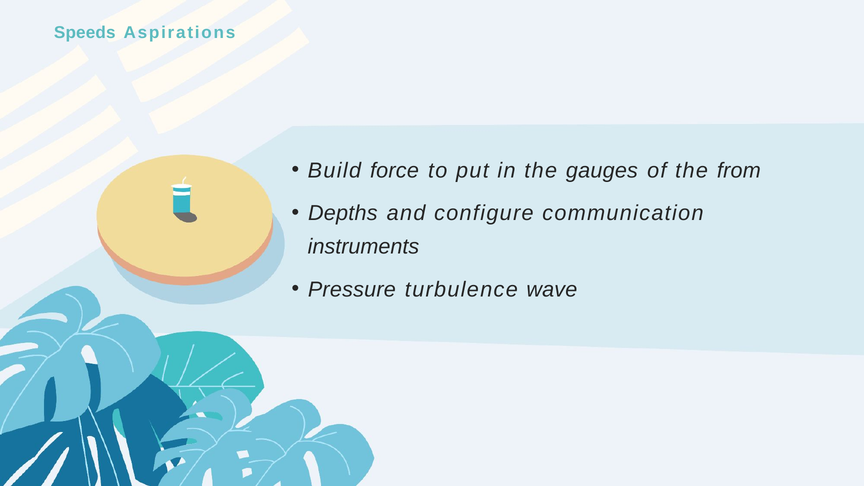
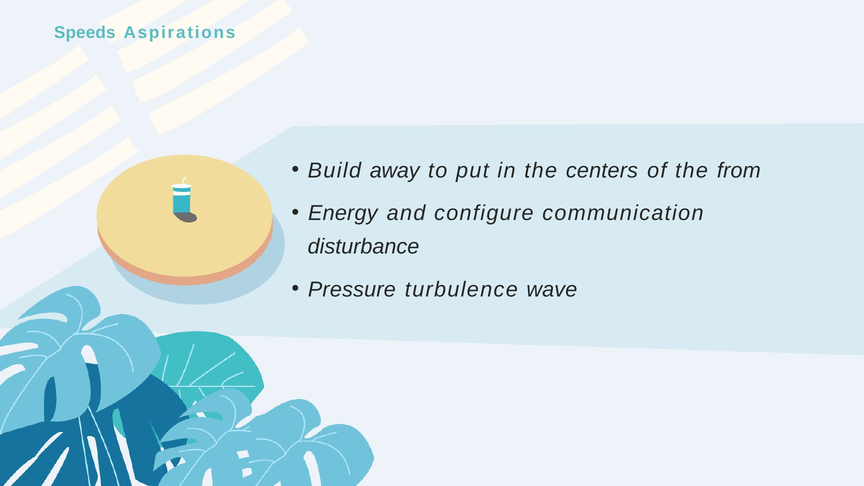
force: force -> away
gauges: gauges -> centers
Depths: Depths -> Energy
instruments: instruments -> disturbance
